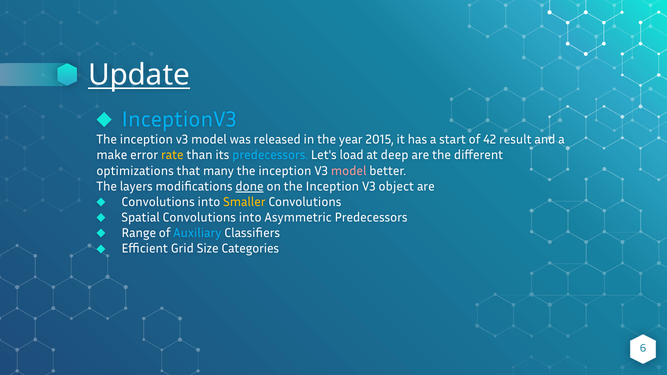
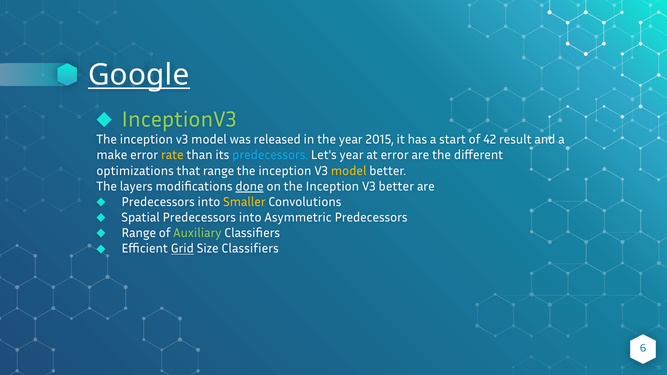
Update: Update -> Google
InceptionV3 colour: light blue -> light green
Let's load: load -> year
at deep: deep -> error
that many: many -> range
model at (349, 171) colour: pink -> yellow
V3 object: object -> better
Convolutions at (158, 202): Convolutions -> Predecessors
Spatial Convolutions: Convolutions -> Predecessors
Auxiliary colour: light blue -> light green
Grid underline: none -> present
Size Categories: Categories -> Classifiers
